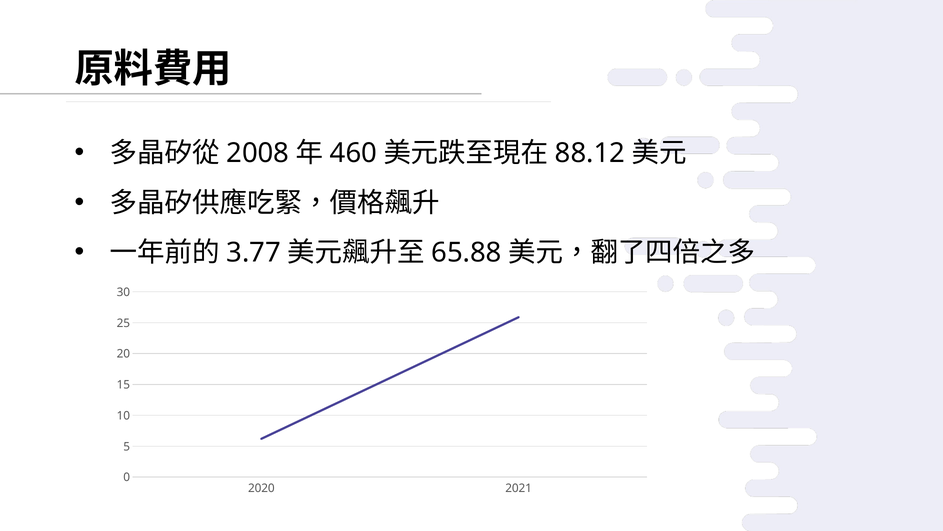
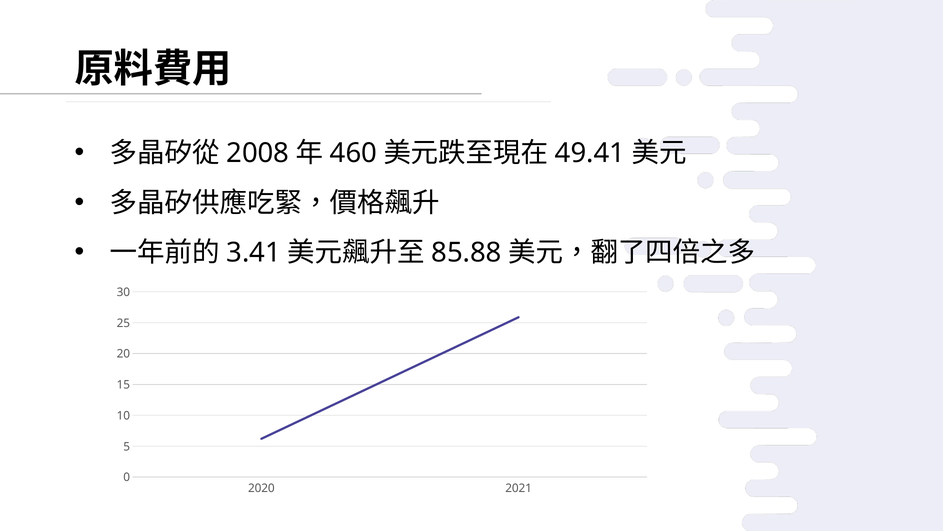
88.12: 88.12 -> 49.41
3.77: 3.77 -> 3.41
65.88: 65.88 -> 85.88
